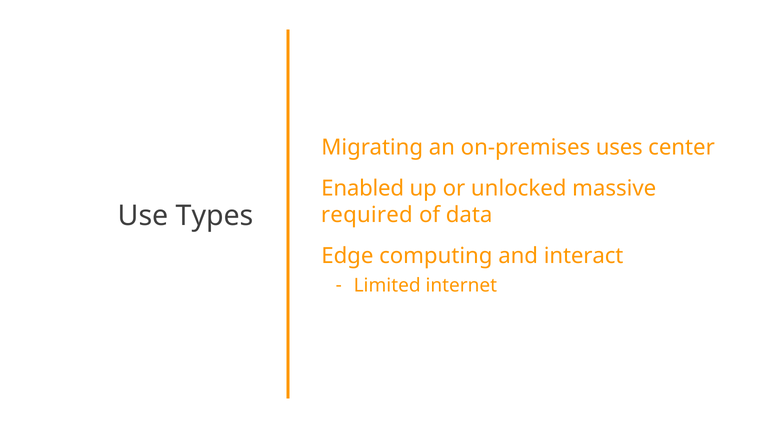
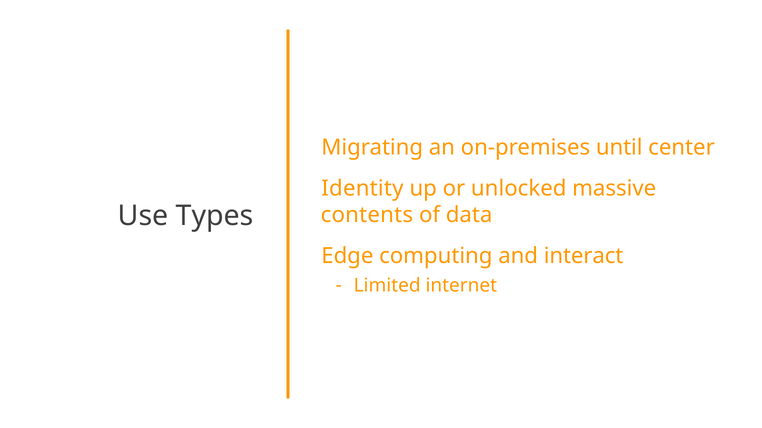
uses: uses -> until
Enabled: Enabled -> Identity
required: required -> contents
